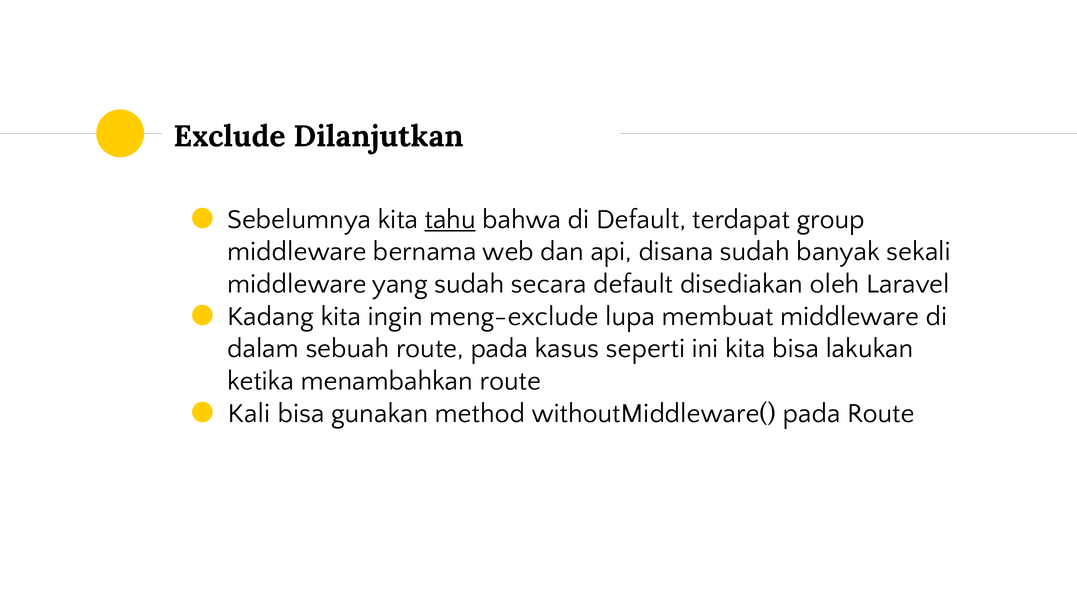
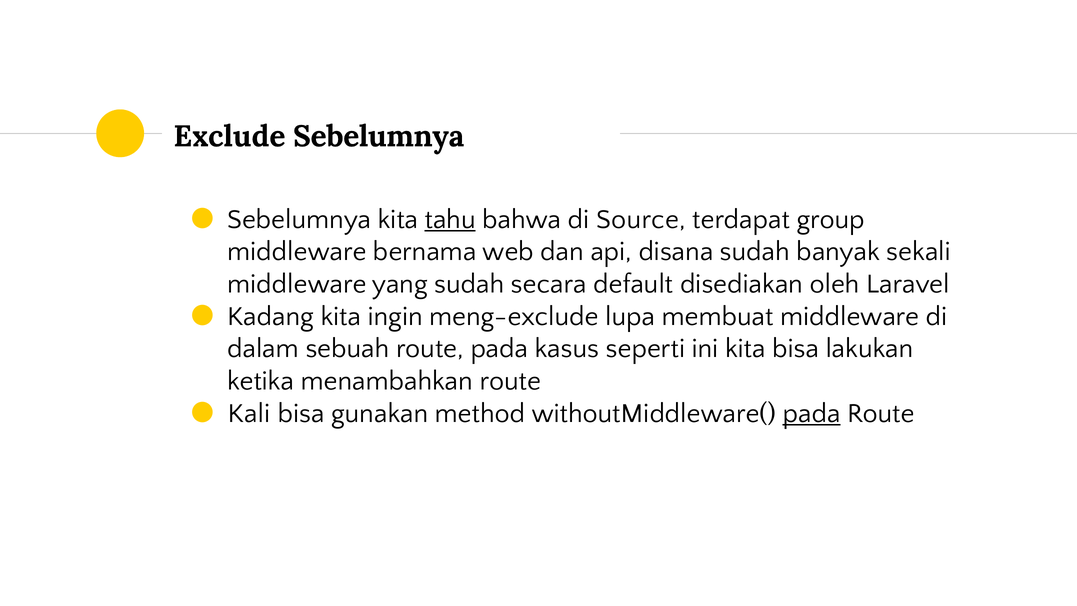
Exclude Dilanjutkan: Dilanjutkan -> Sebelumnya
di Default: Default -> Source
pada at (812, 413) underline: none -> present
